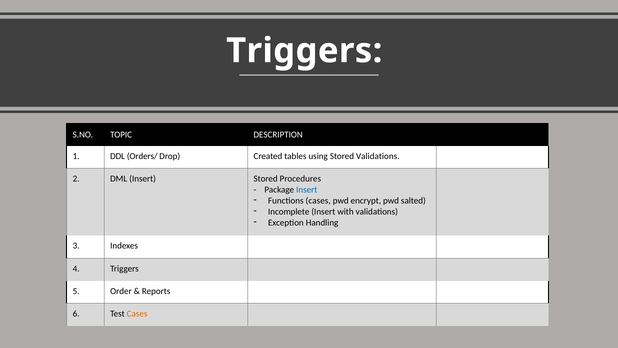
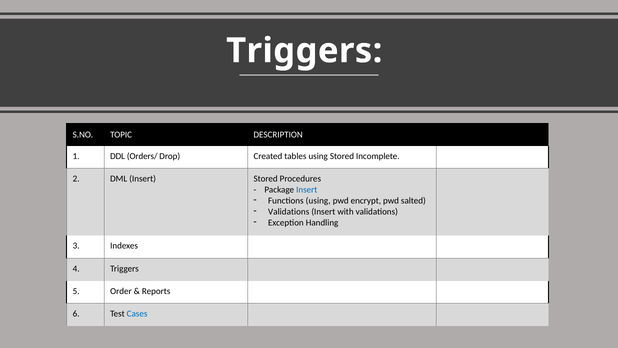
Stored Validations: Validations -> Incomplete
Functions cases: cases -> using
Incomplete at (289, 211): Incomplete -> Validations
Cases at (137, 313) colour: orange -> blue
